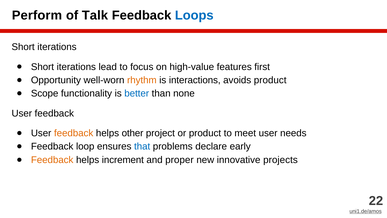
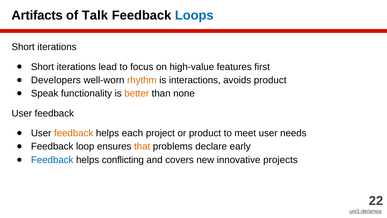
Perform: Perform -> Artifacts
Opportunity: Opportunity -> Developers
Scope: Scope -> Speak
better colour: blue -> orange
other: other -> each
that colour: blue -> orange
Feedback at (52, 160) colour: orange -> blue
increment: increment -> conflicting
proper: proper -> covers
